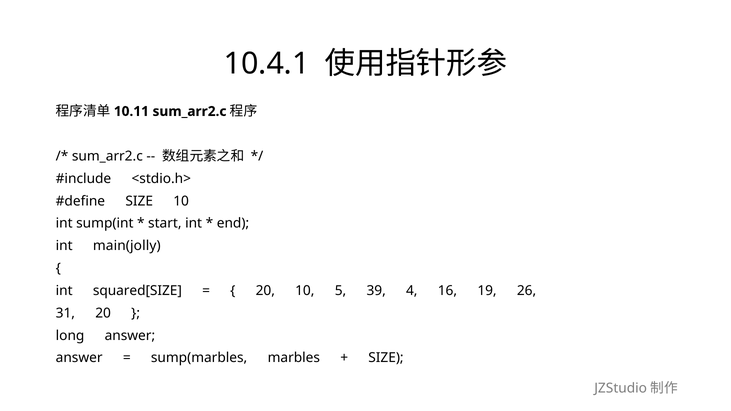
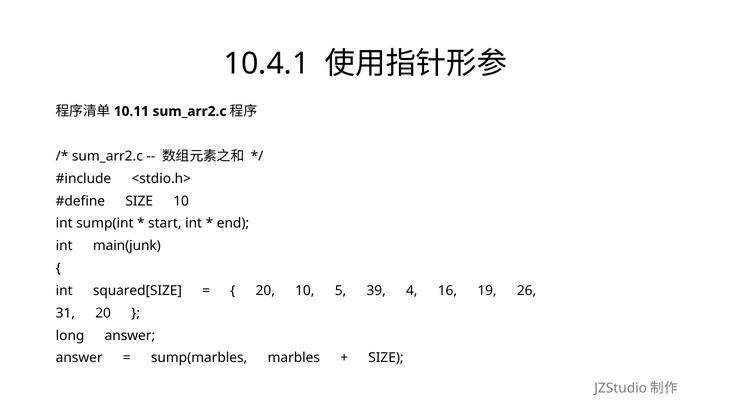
main(jolly: main(jolly -> main(junk
